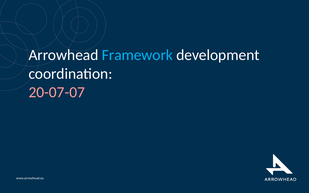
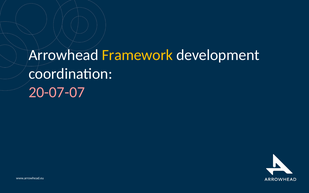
Framework colour: light blue -> yellow
